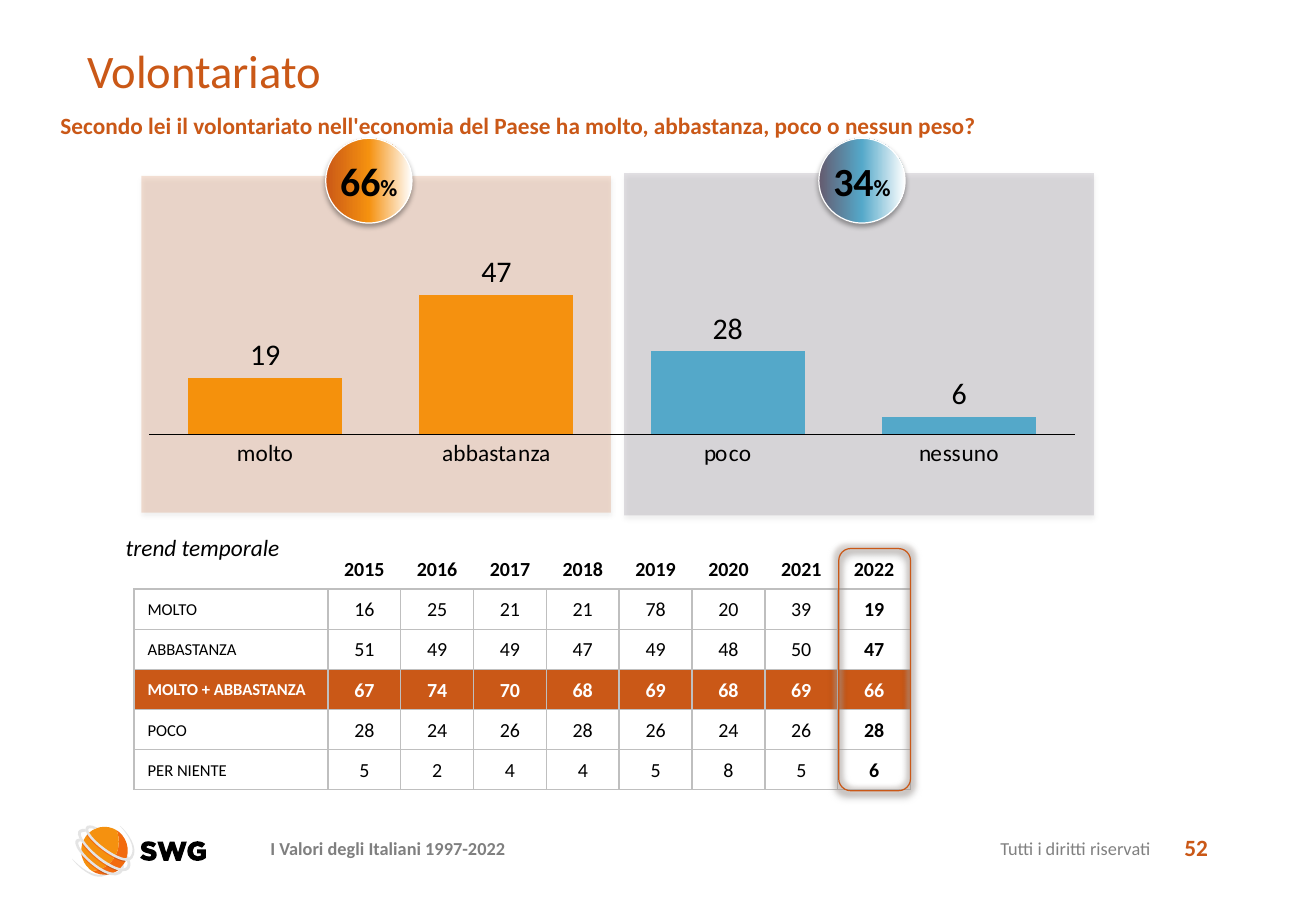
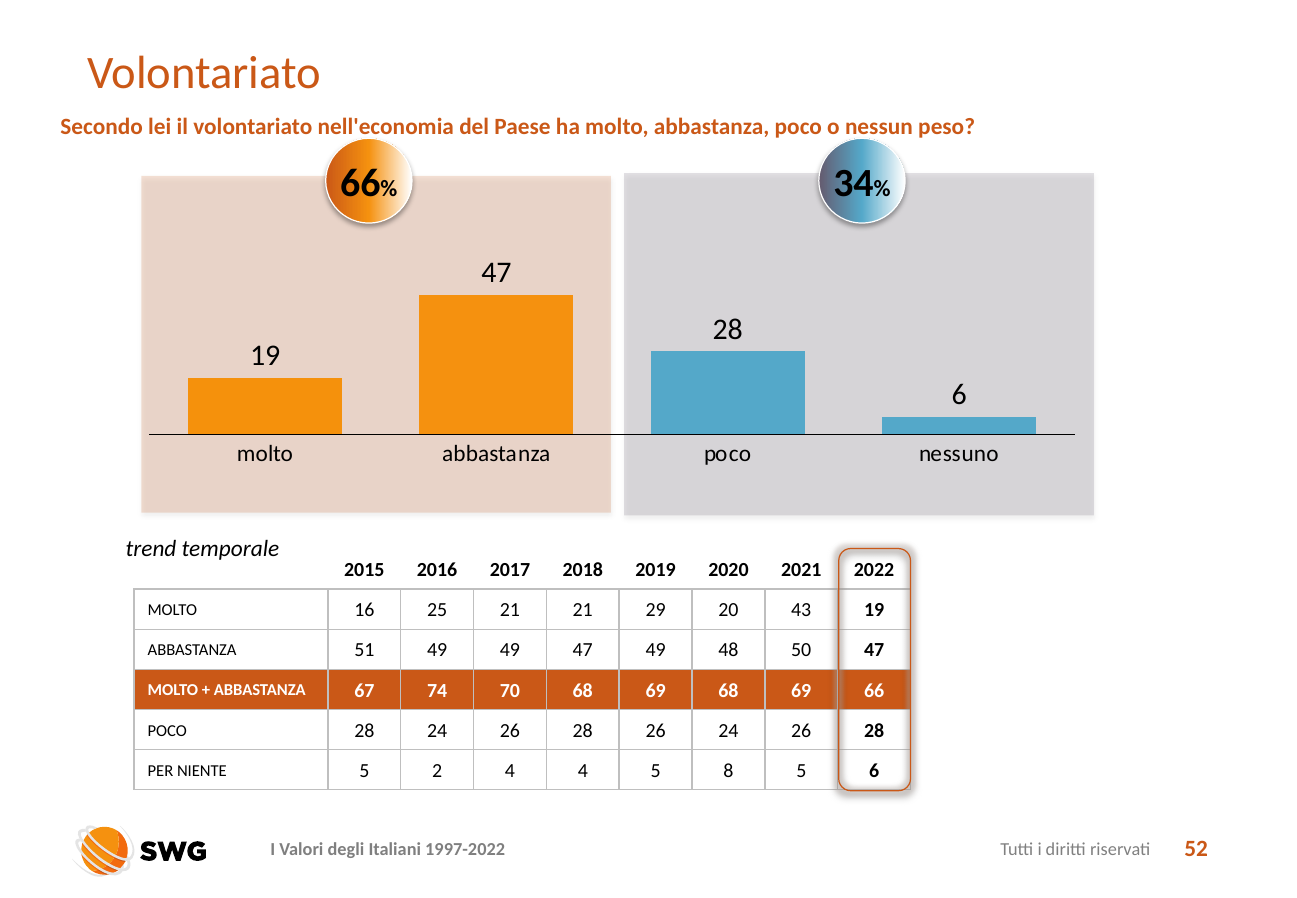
78: 78 -> 29
39: 39 -> 43
